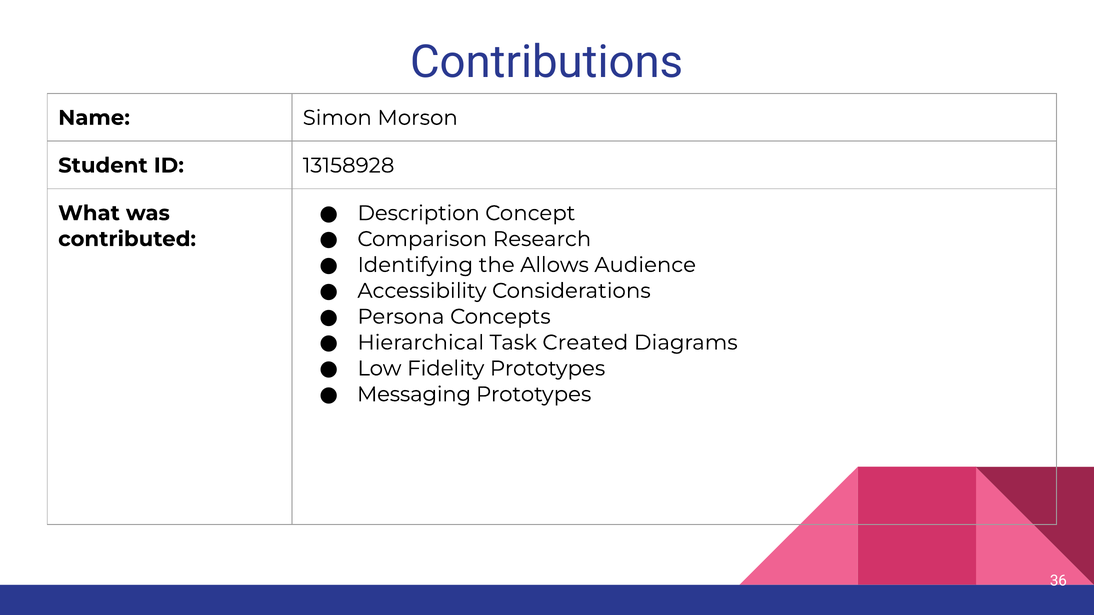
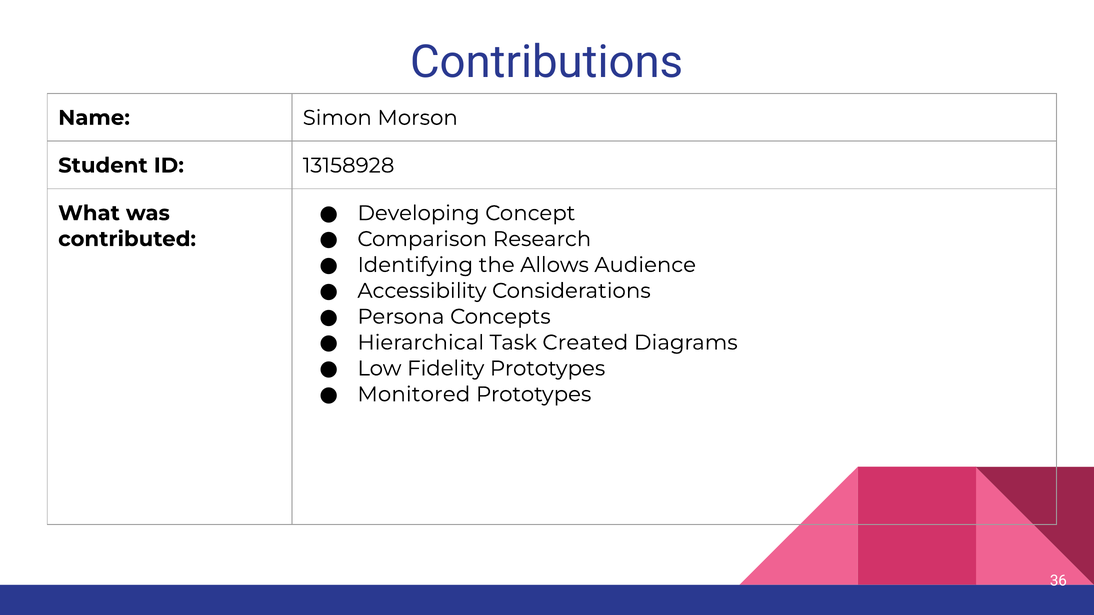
Description: Description -> Developing
Messaging: Messaging -> Monitored
